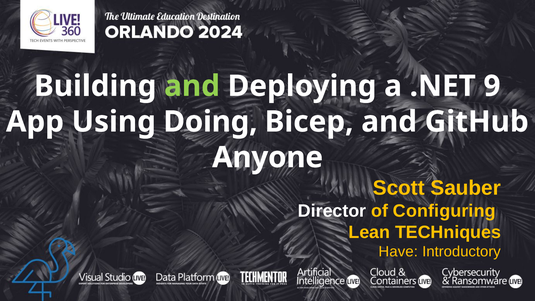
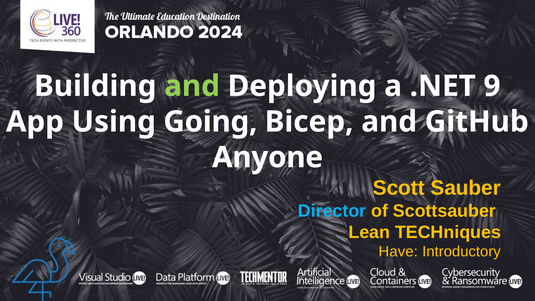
Doing: Doing -> Going
Director colour: white -> light blue
Configuring: Configuring -> Scottsauber
